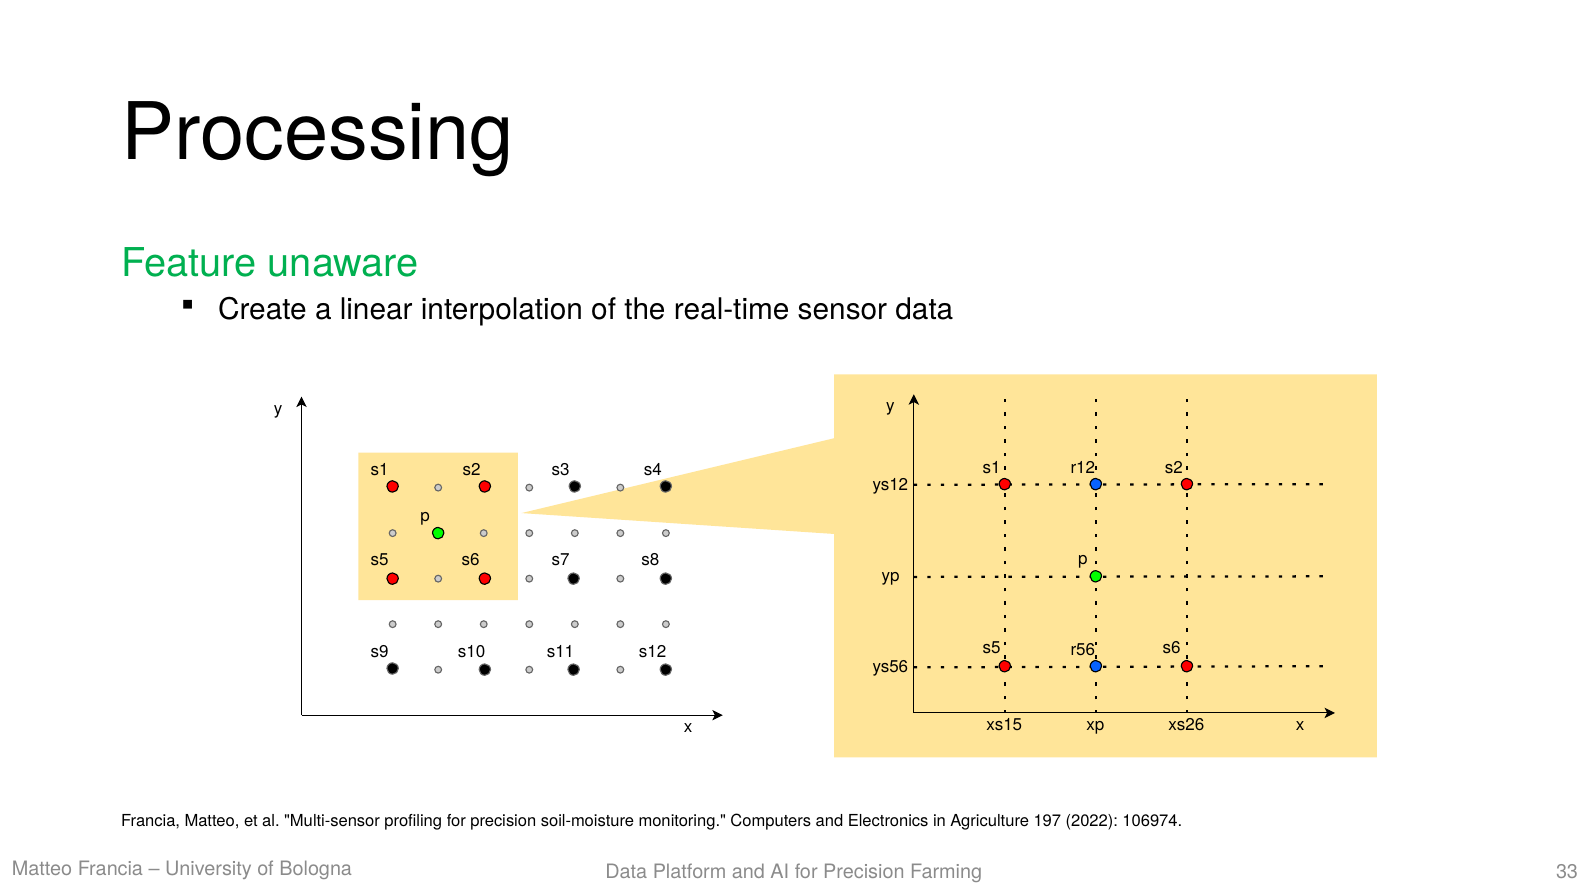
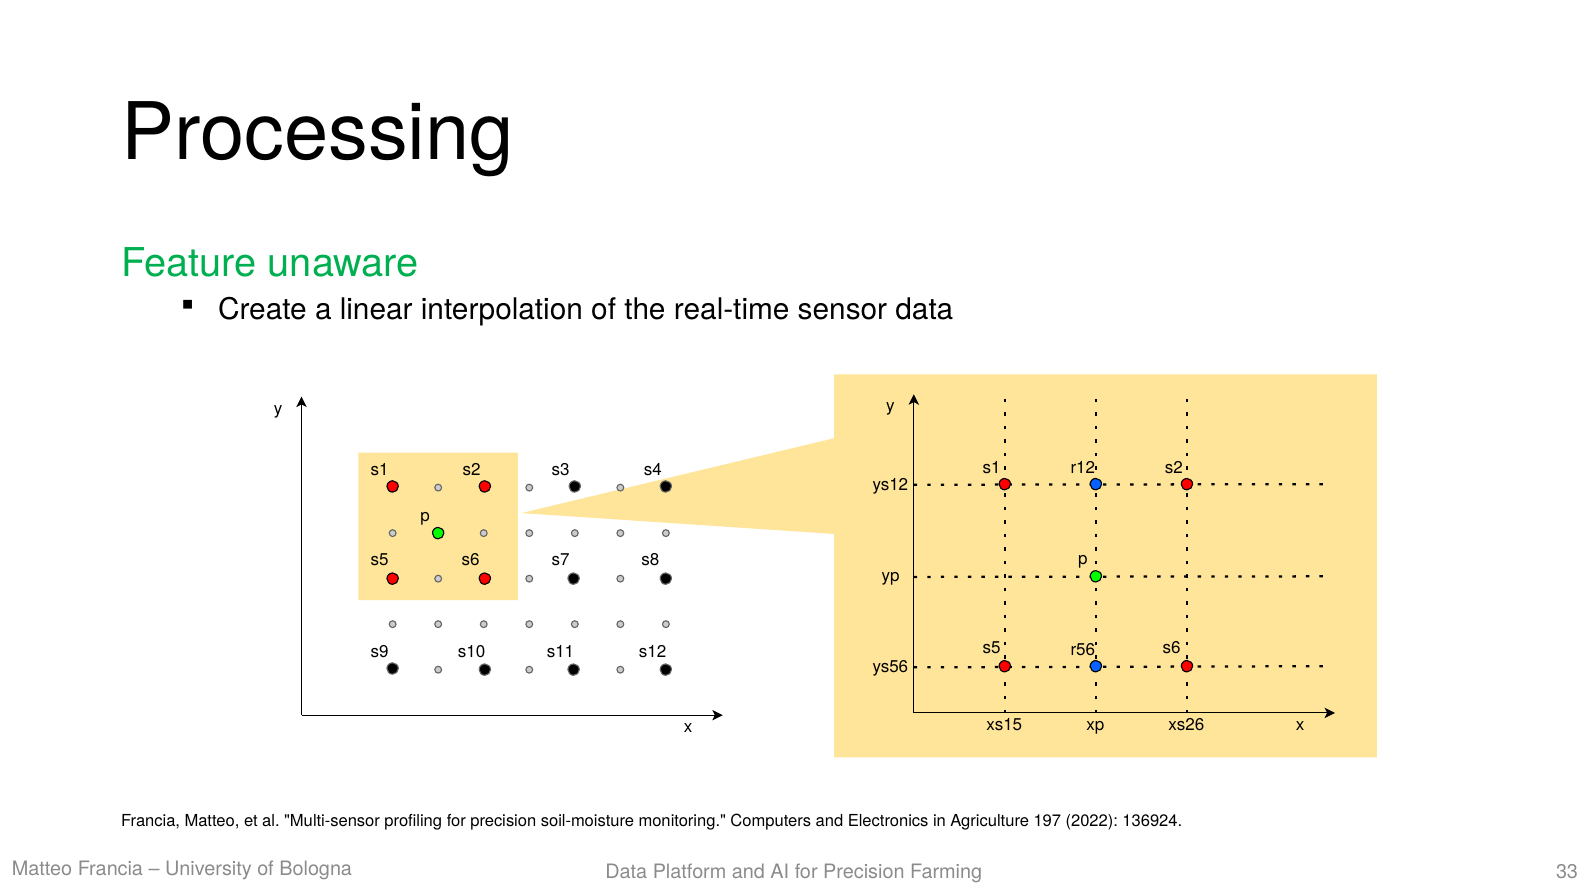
106974: 106974 -> 136924
